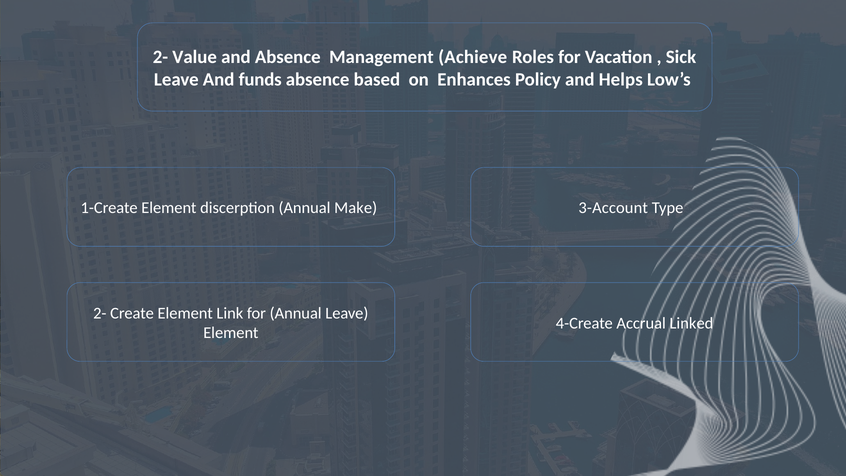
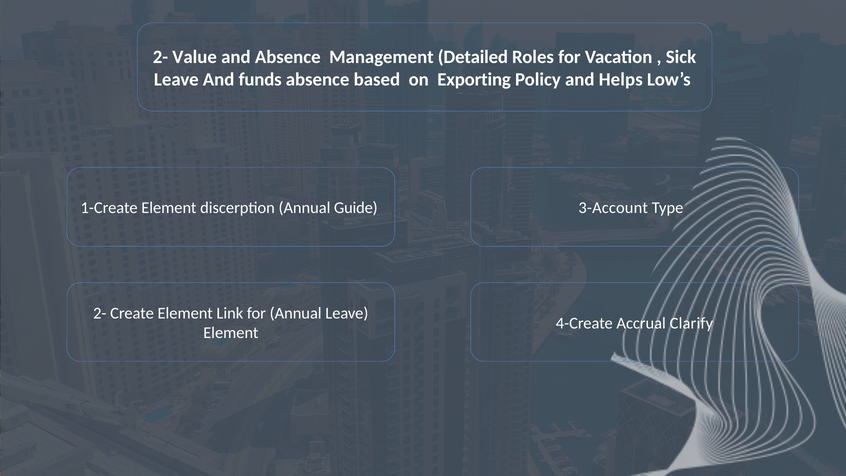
Achieve: Achieve -> Detailed
Enhances: Enhances -> Exporting
Make: Make -> Guide
Linked: Linked -> Clarify
